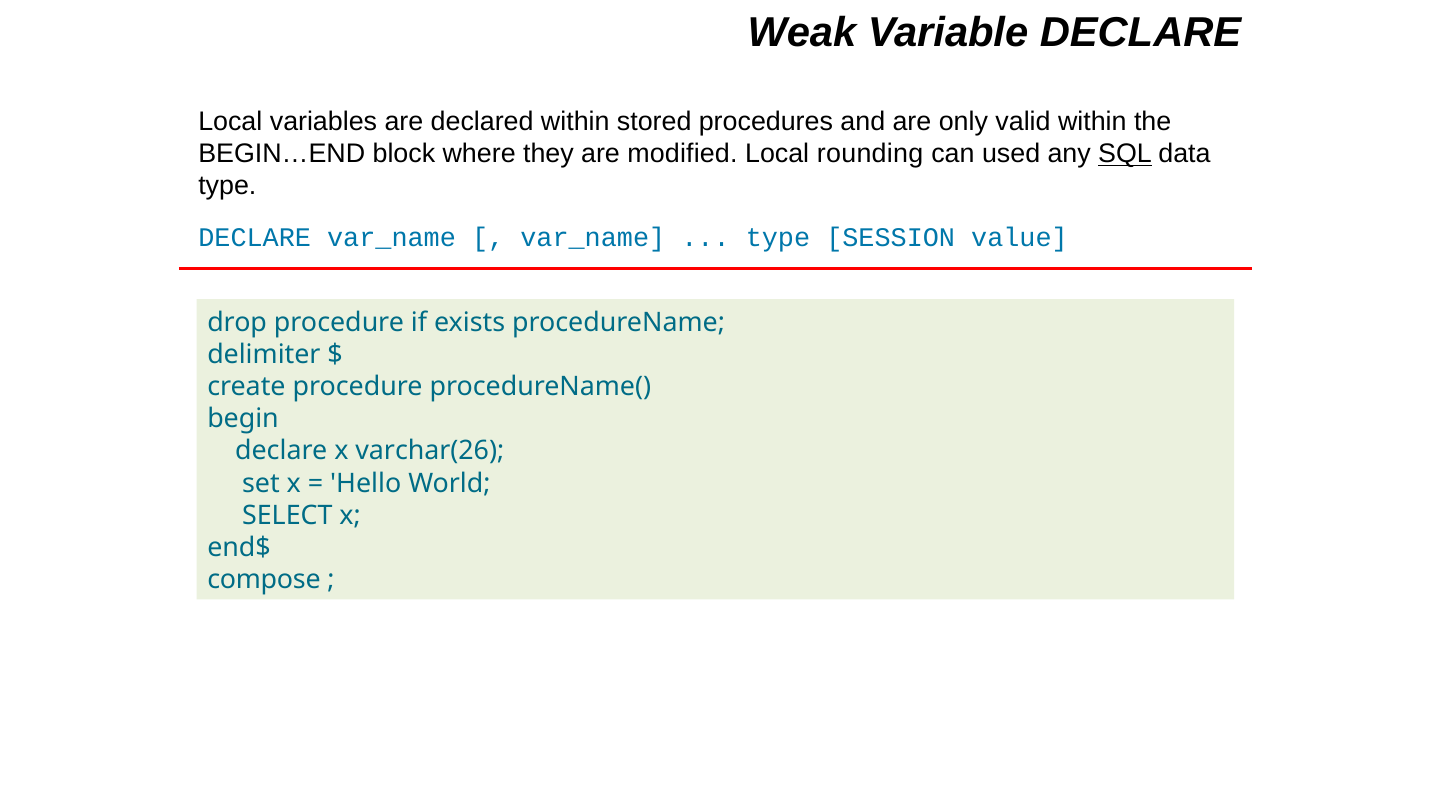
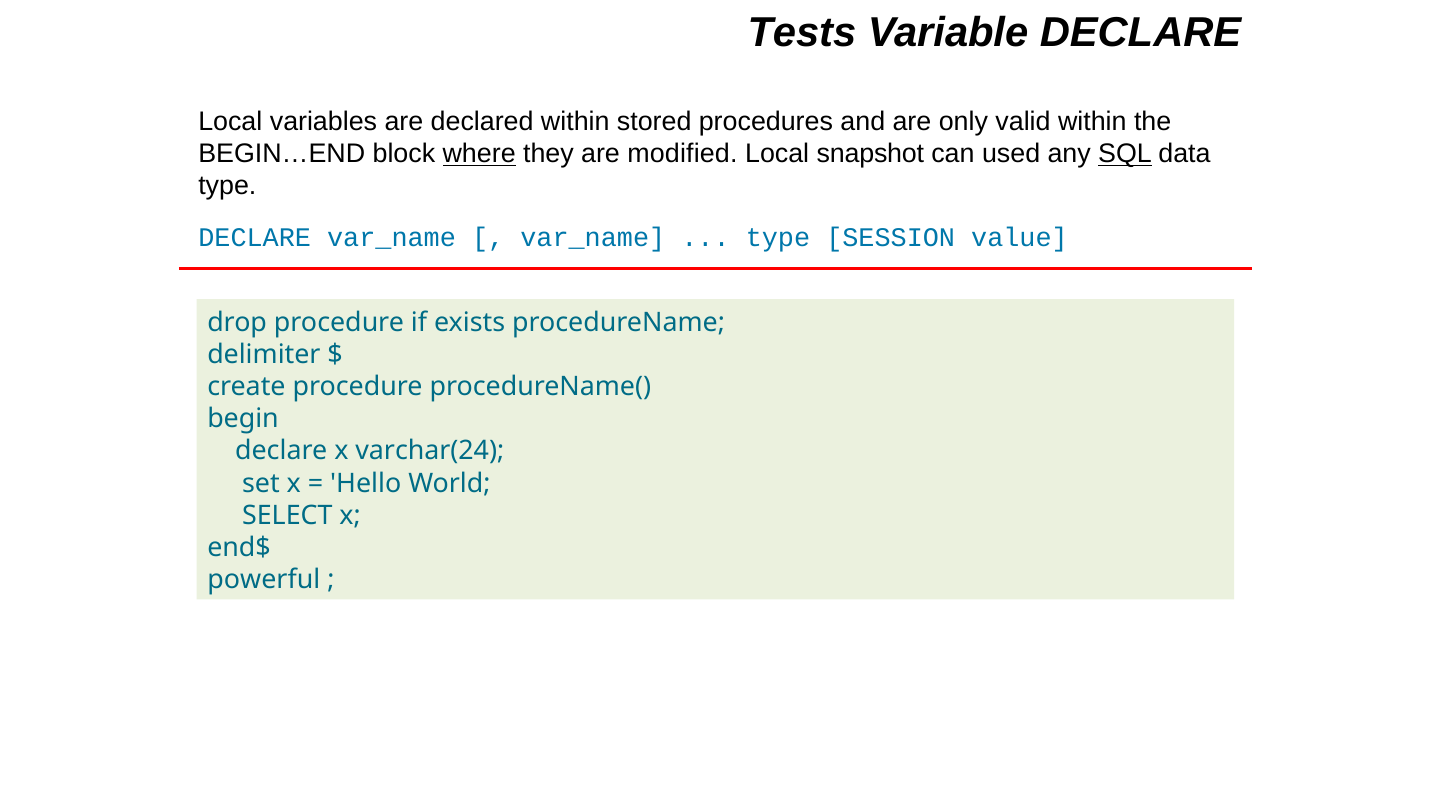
Weak: Weak -> Tests
where underline: none -> present
rounding: rounding -> snapshot
varchar(26: varchar(26 -> varchar(24
compose: compose -> powerful
